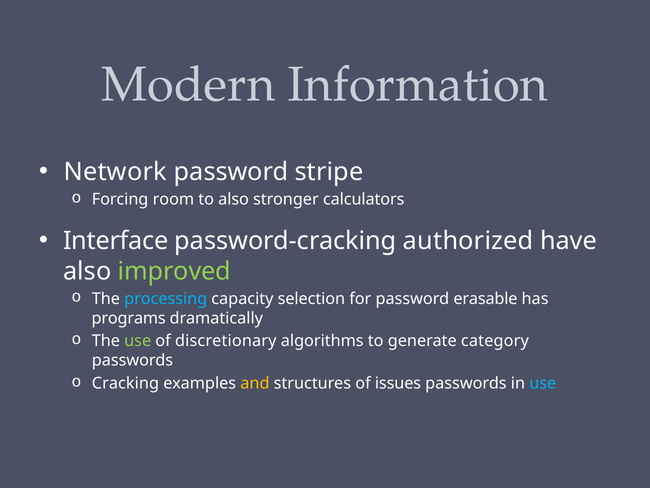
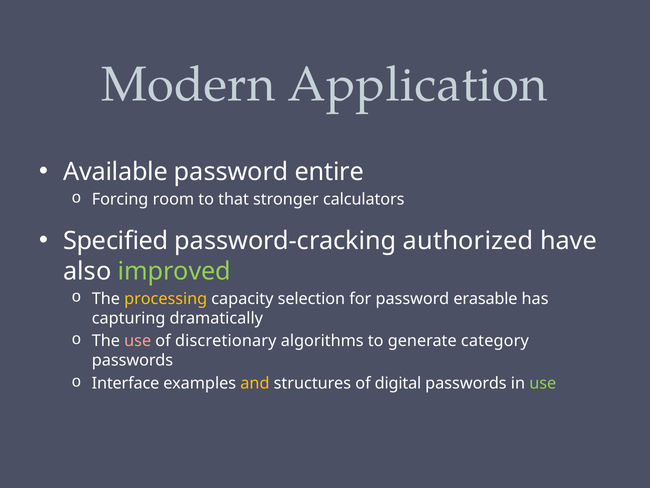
Information: Information -> Application
Network: Network -> Available
stripe: stripe -> entire
to also: also -> that
Interface: Interface -> Specified
processing colour: light blue -> yellow
programs: programs -> capturing
use at (138, 341) colour: light green -> pink
Cracking: Cracking -> Interface
issues: issues -> digital
use at (543, 383) colour: light blue -> light green
